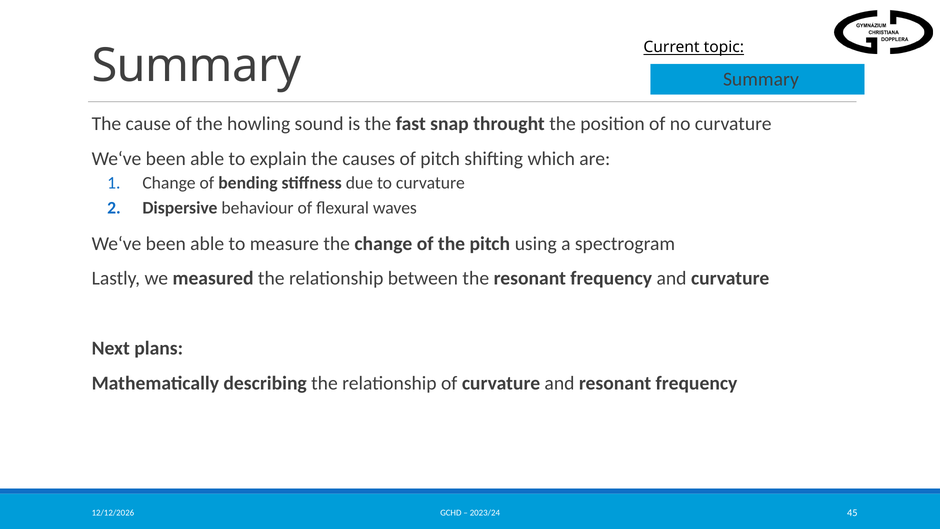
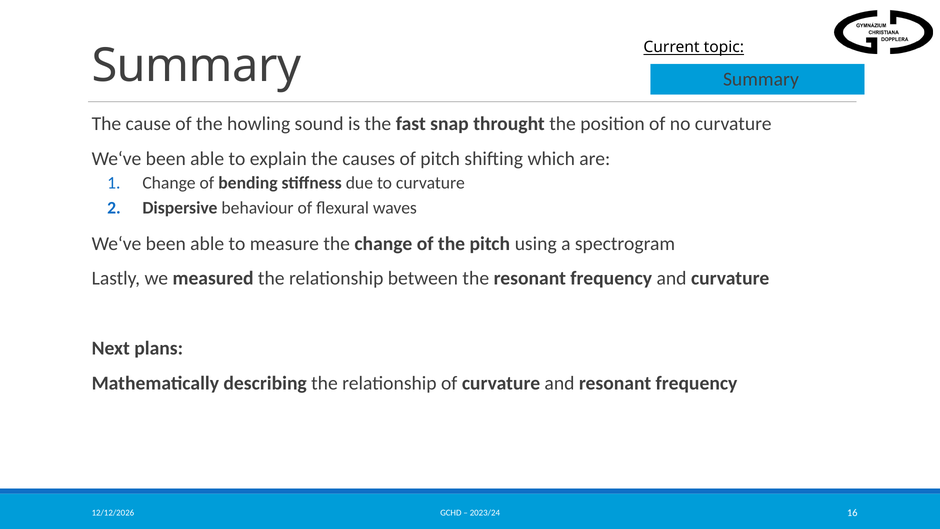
45: 45 -> 16
